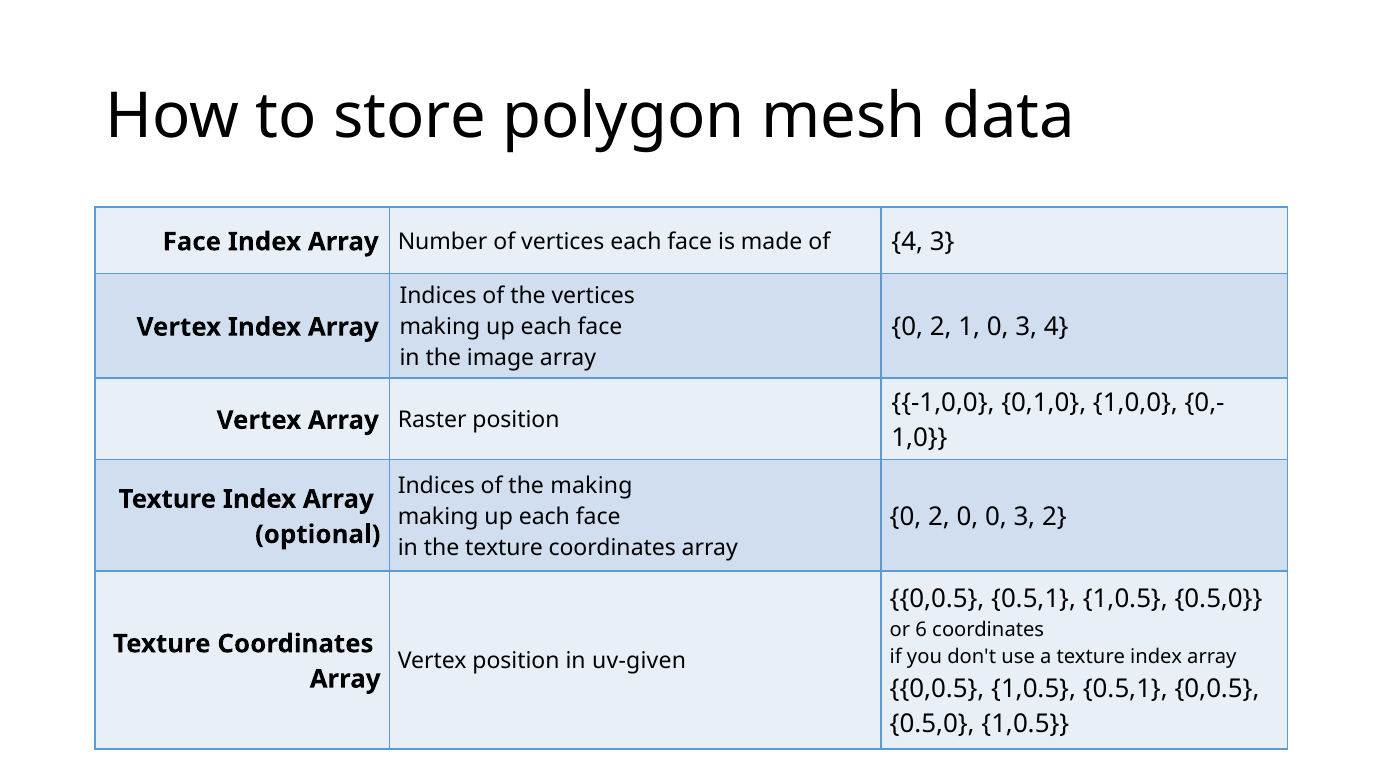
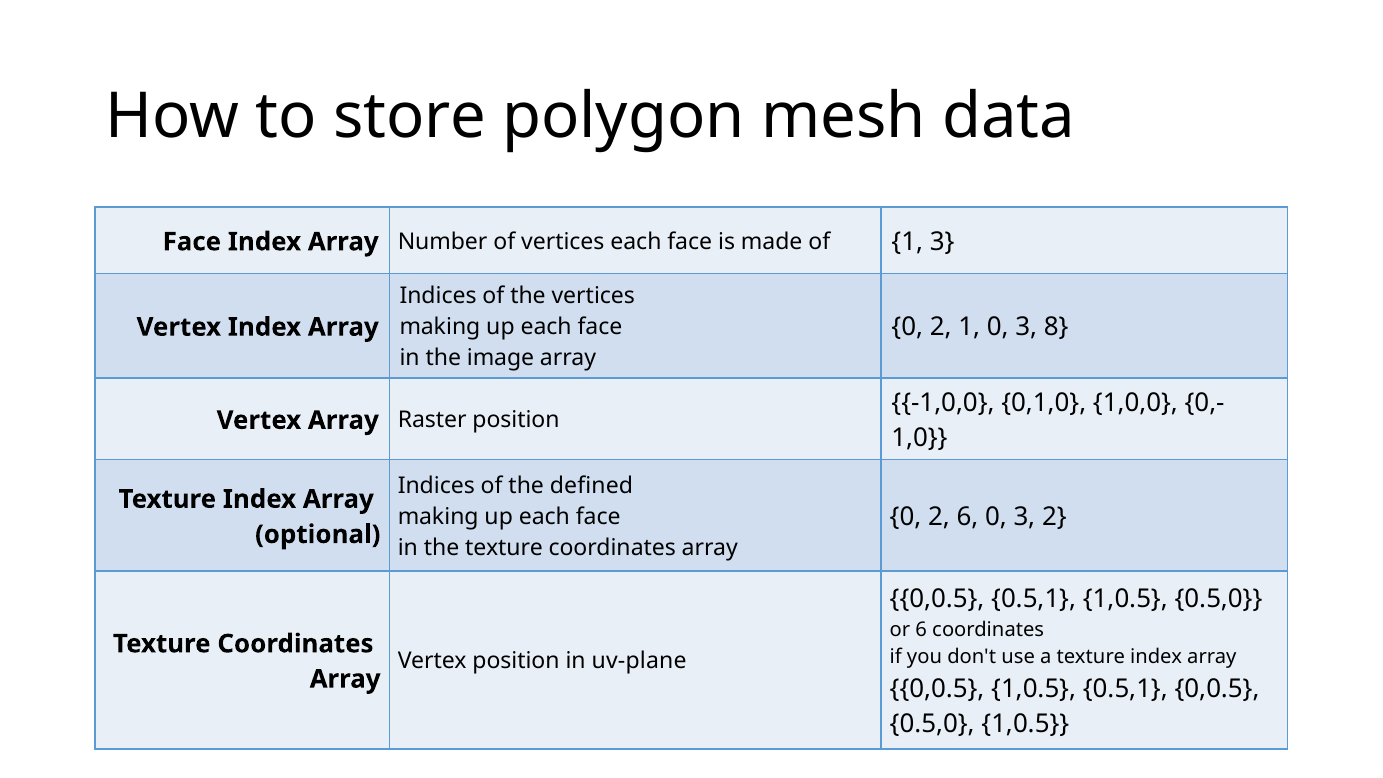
of 4: 4 -> 1
3 4: 4 -> 8
the making: making -> defined
2 0: 0 -> 6
uv-given: uv-given -> uv-plane
